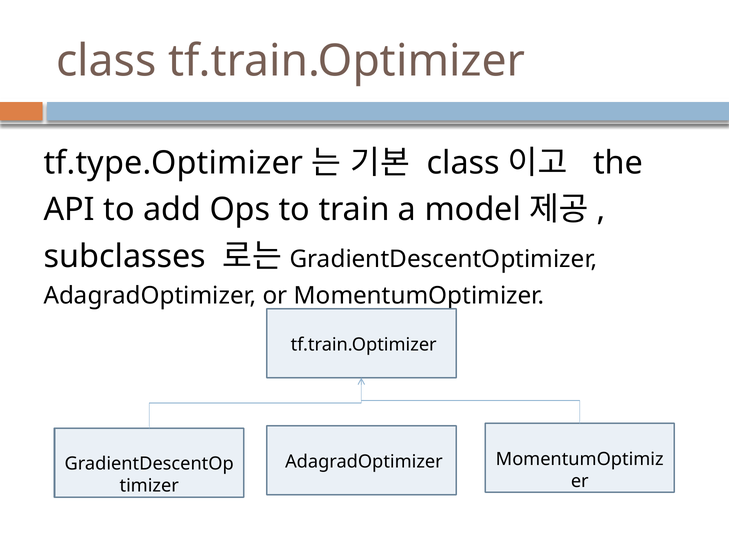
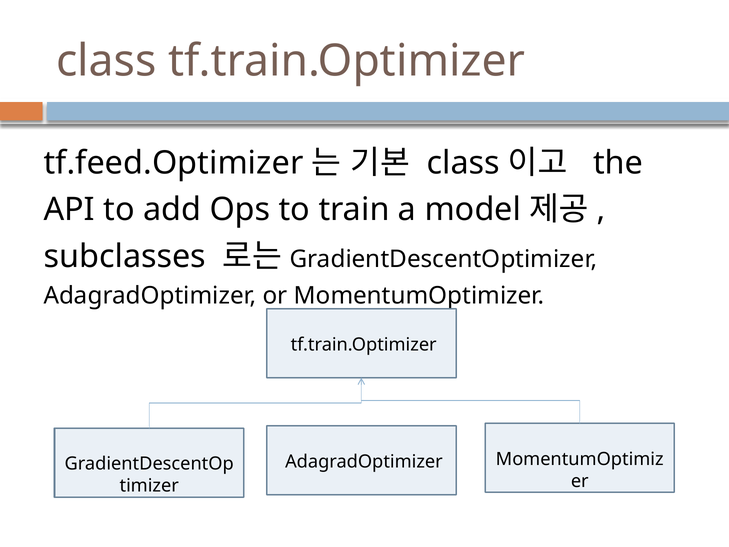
tf.type.Optimizer: tf.type.Optimizer -> tf.feed.Optimizer
